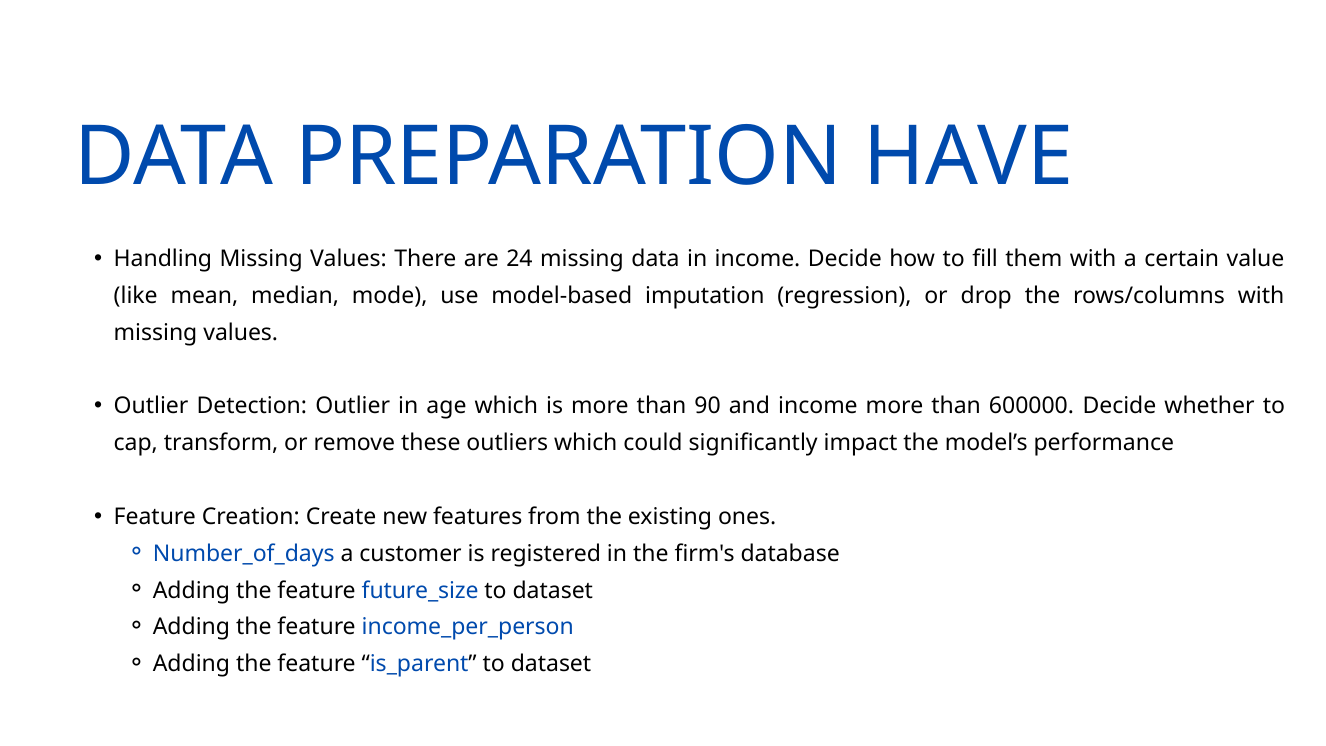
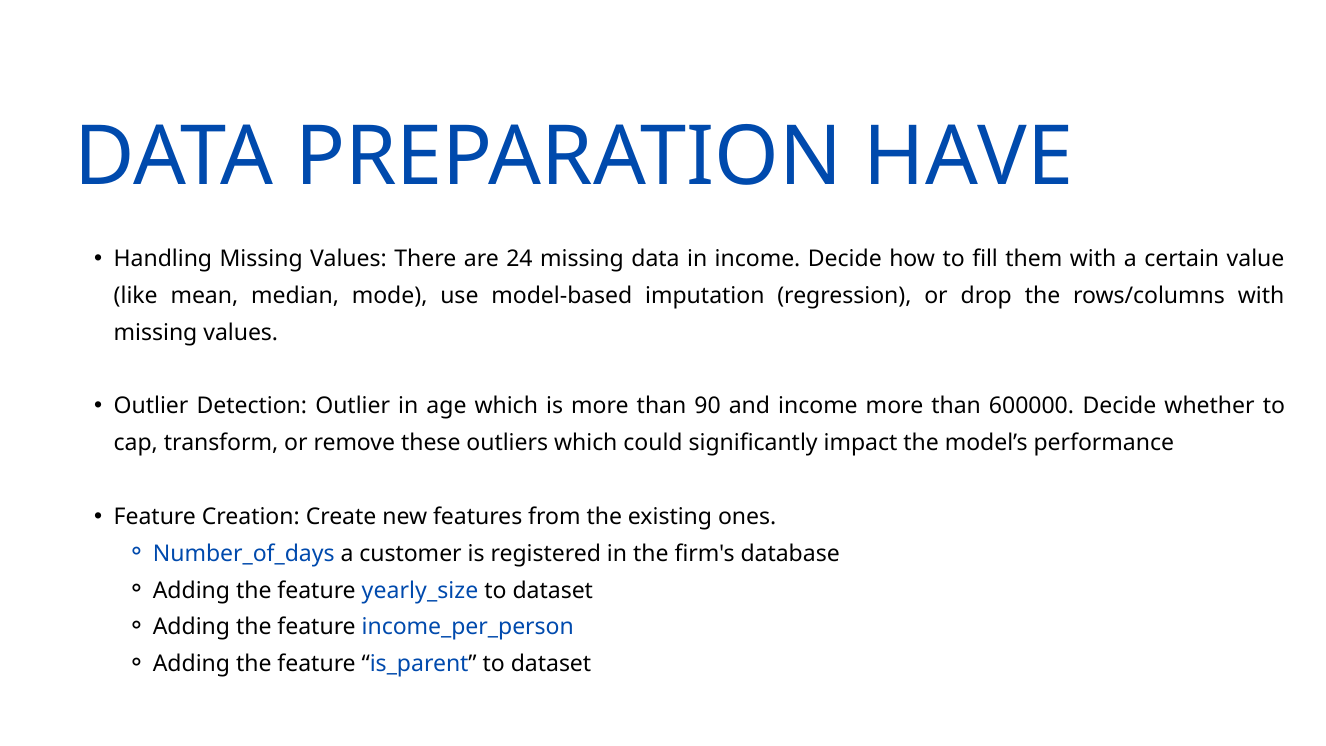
future_size: future_size -> yearly_size
